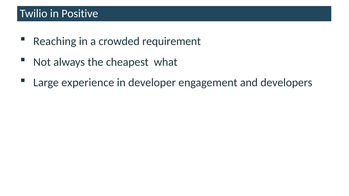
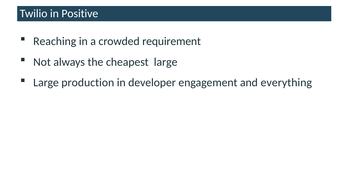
cheapest what: what -> large
experience: experience -> production
developers: developers -> everything
